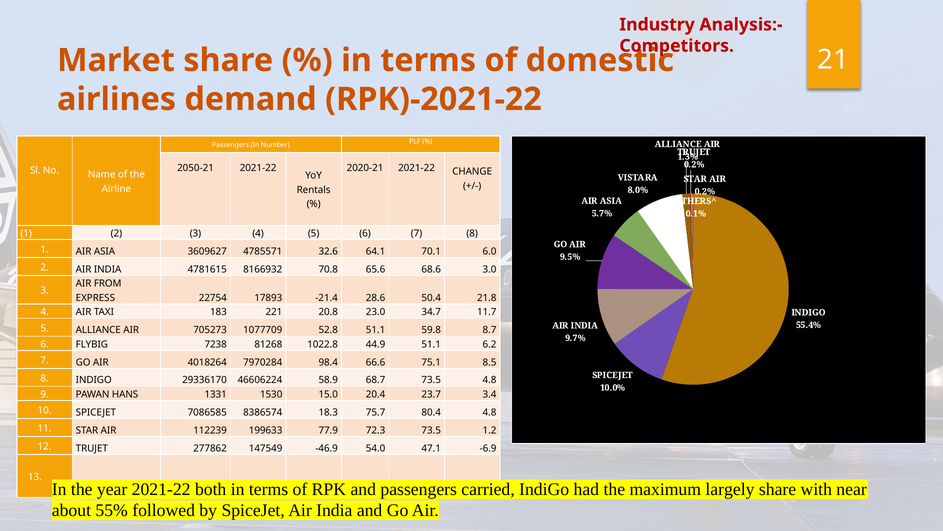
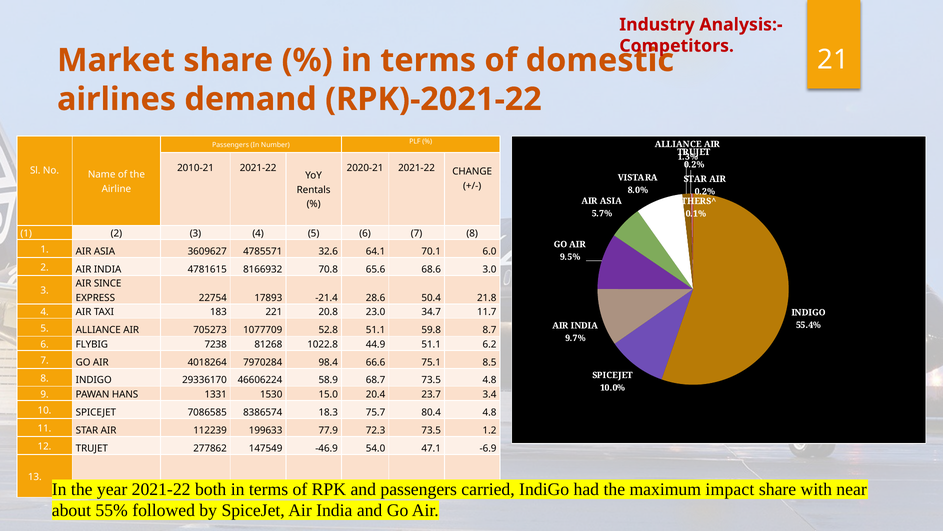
2050-21: 2050-21 -> 2010-21
FROM: FROM -> SINCE
largely: largely -> impact
